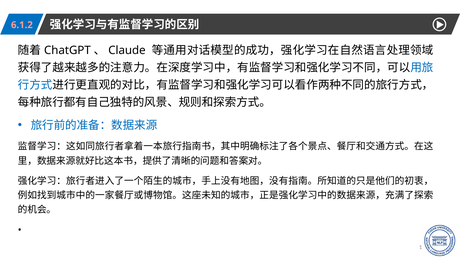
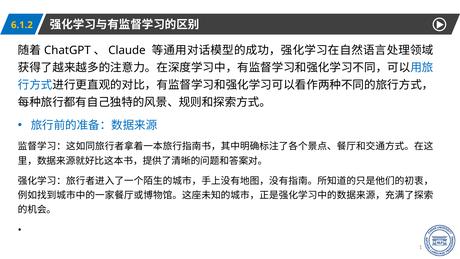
6.1.2 colour: pink -> yellow
